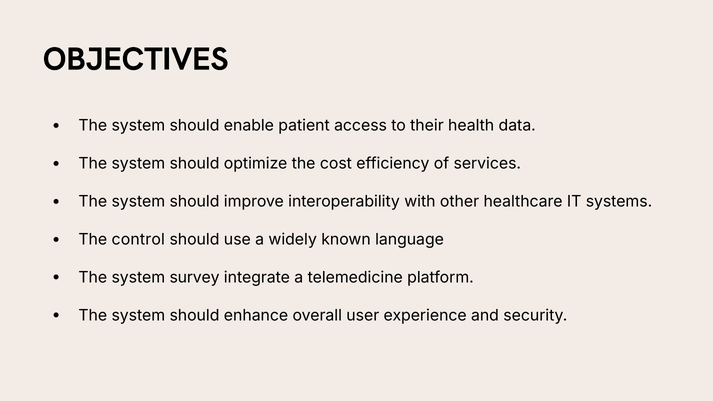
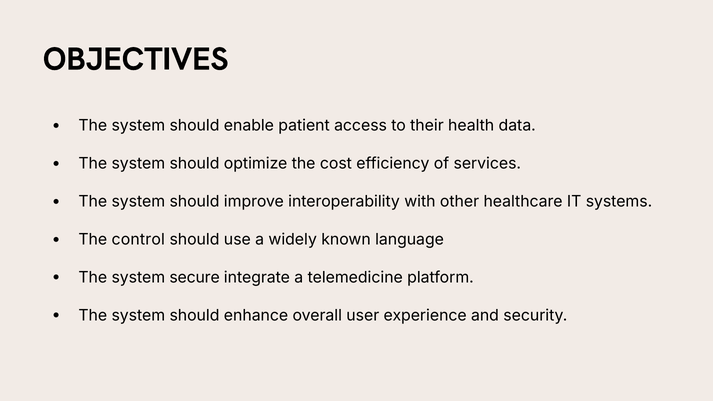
survey: survey -> secure
